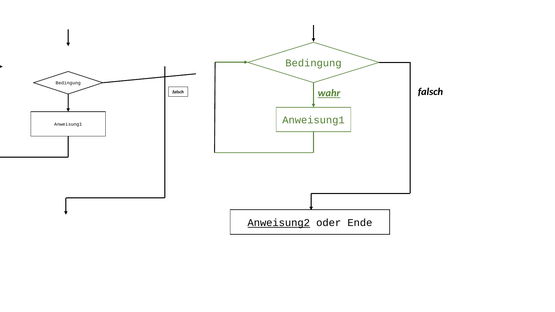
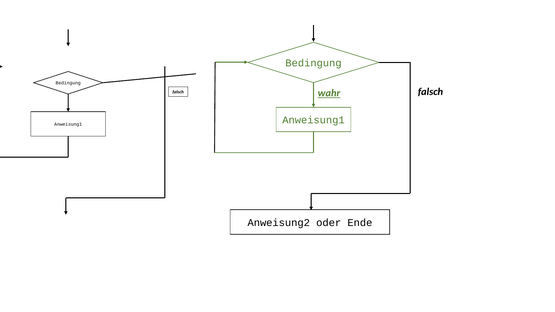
Anweisung2 underline: present -> none
